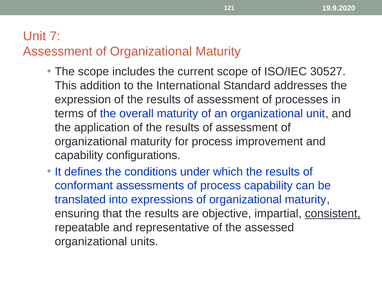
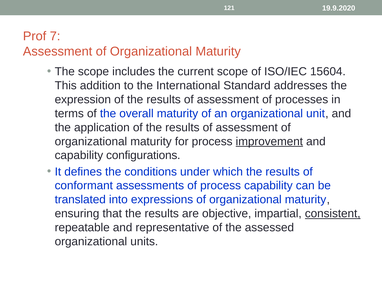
Unit at (35, 36): Unit -> Prof
30527: 30527 -> 15604
improvement underline: none -> present
